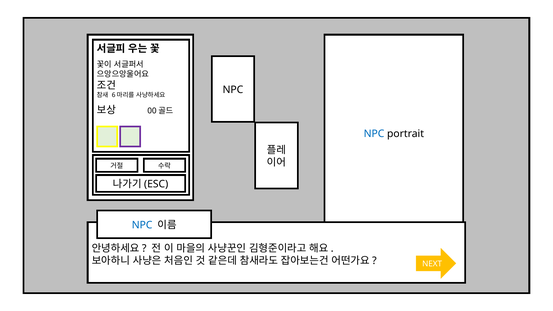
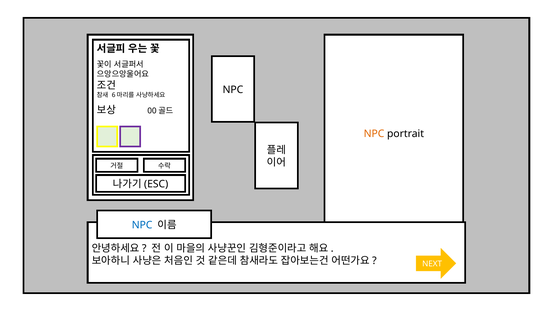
NPC at (374, 134) colour: blue -> orange
